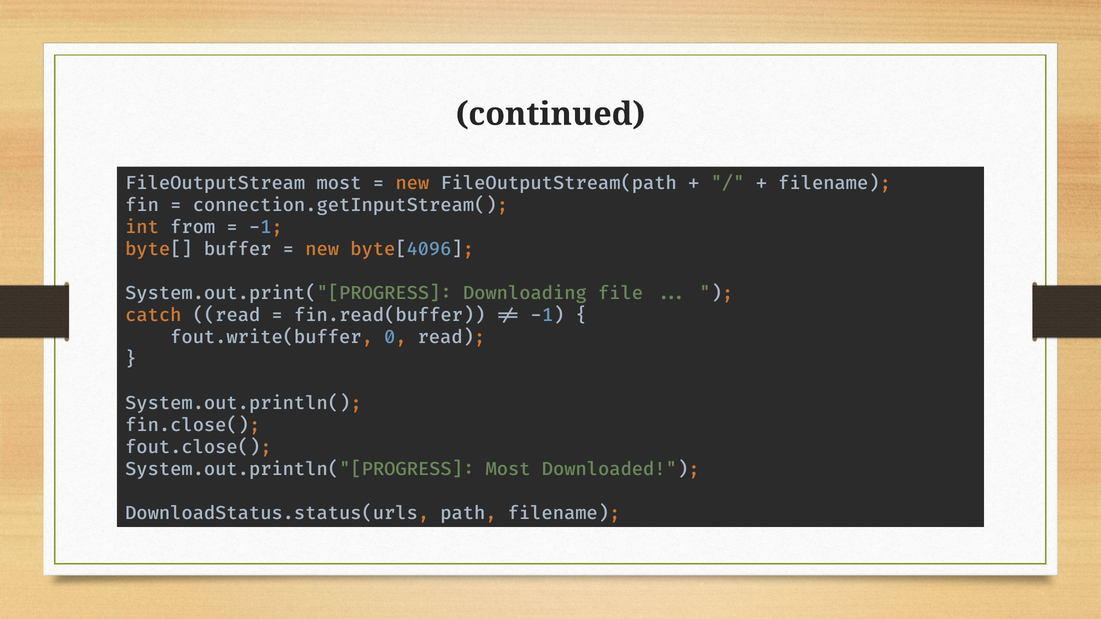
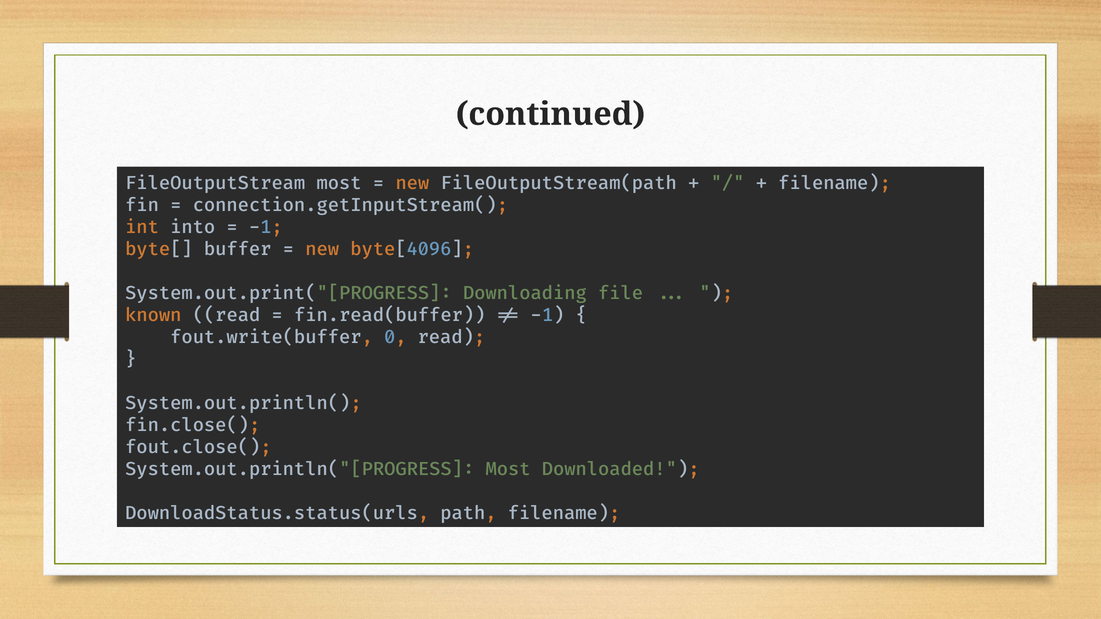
from: from -> into
catch: catch -> known
